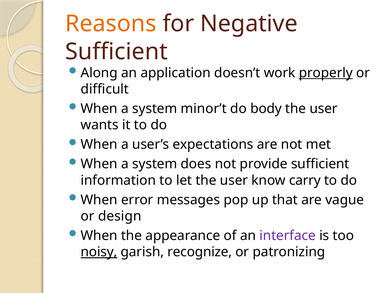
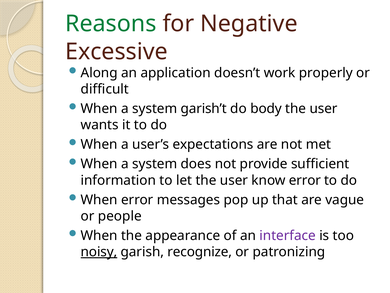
Reasons colour: orange -> green
Sufficient at (116, 52): Sufficient -> Excessive
properly underline: present -> none
minor’t: minor’t -> garish’t
know carry: carry -> error
design: design -> people
